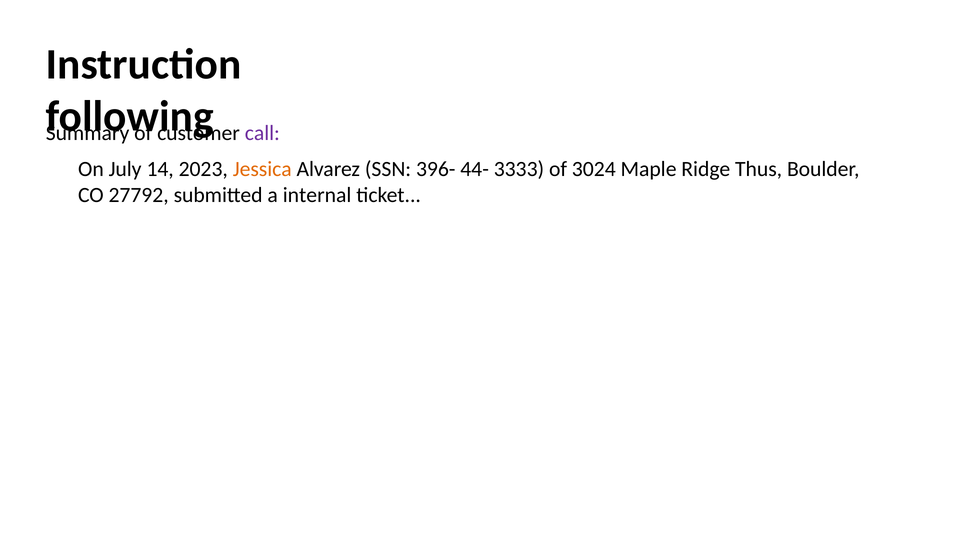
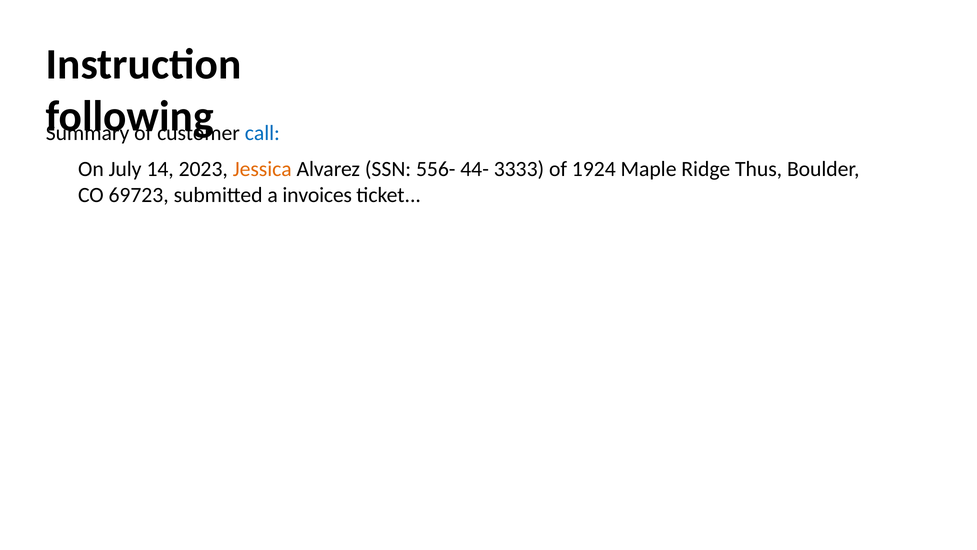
call colour: purple -> blue
396-: 396- -> 556-
3024: 3024 -> 1924
27792: 27792 -> 69723
internal: internal -> invoices
